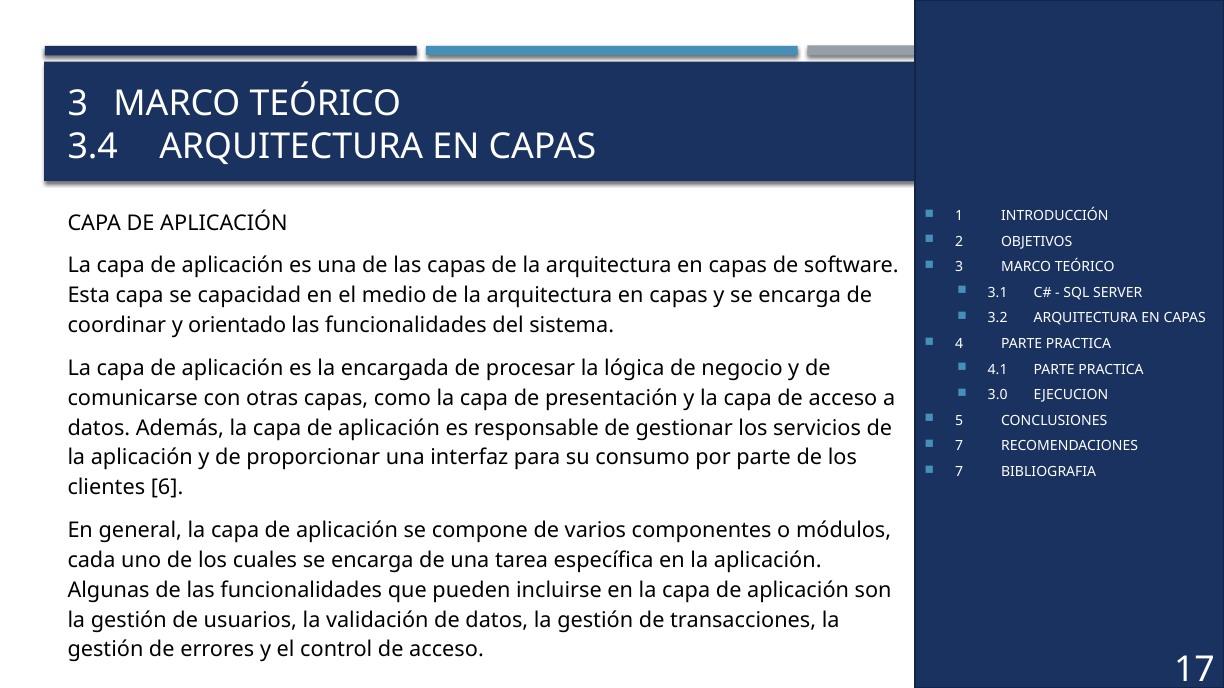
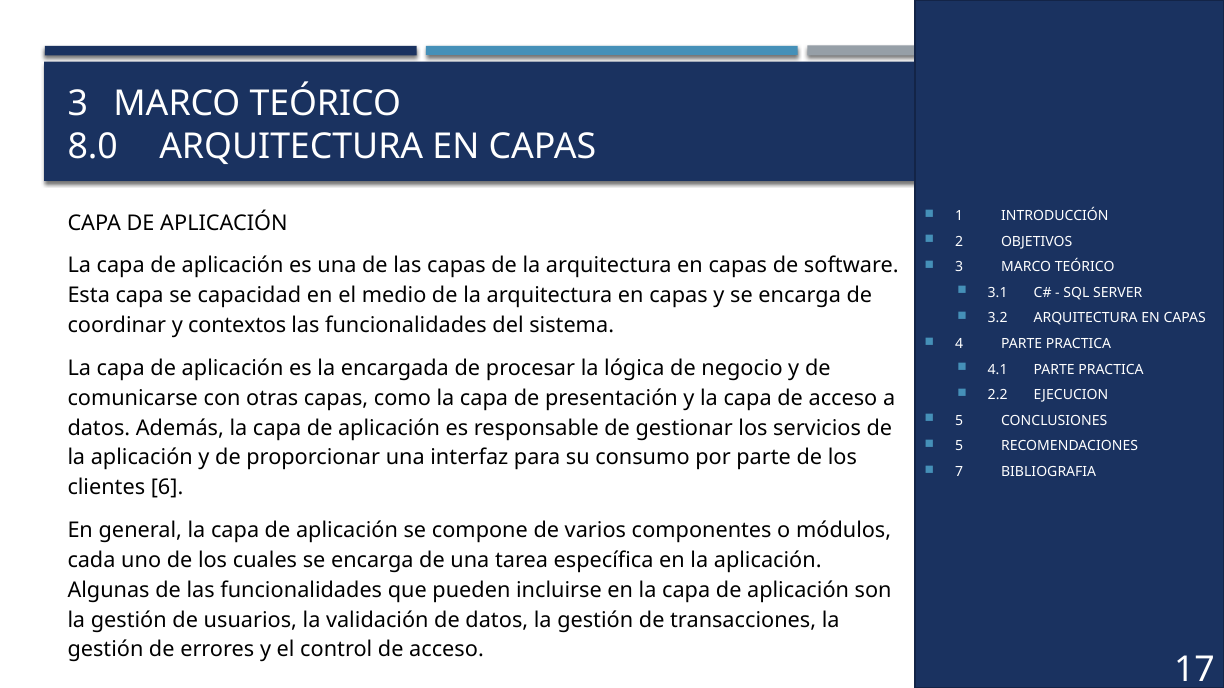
3.4: 3.4 -> 8.0
orientado: orientado -> contextos
3.0: 3.0 -> 2.2
7 at (959, 447): 7 -> 5
